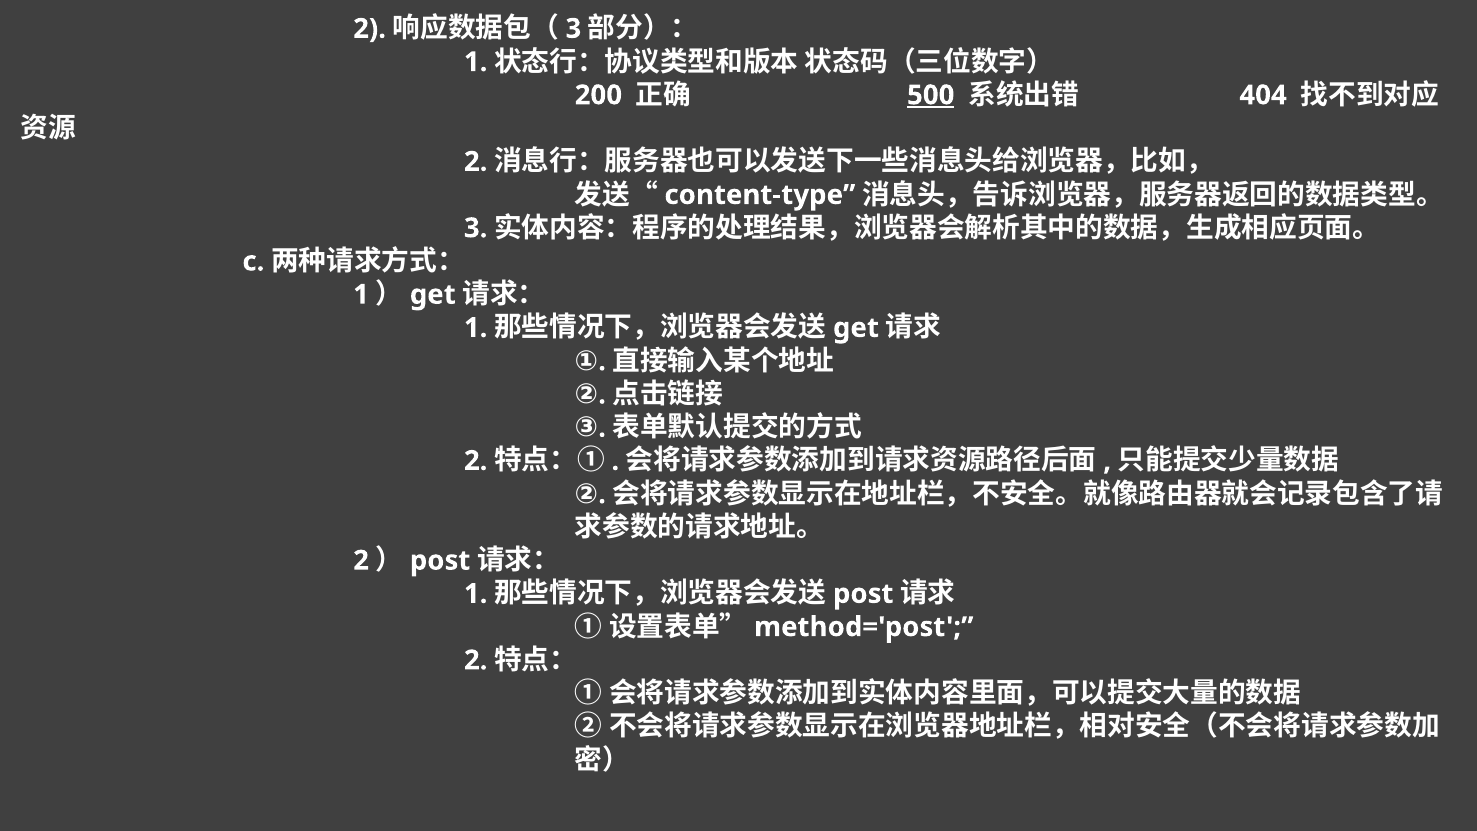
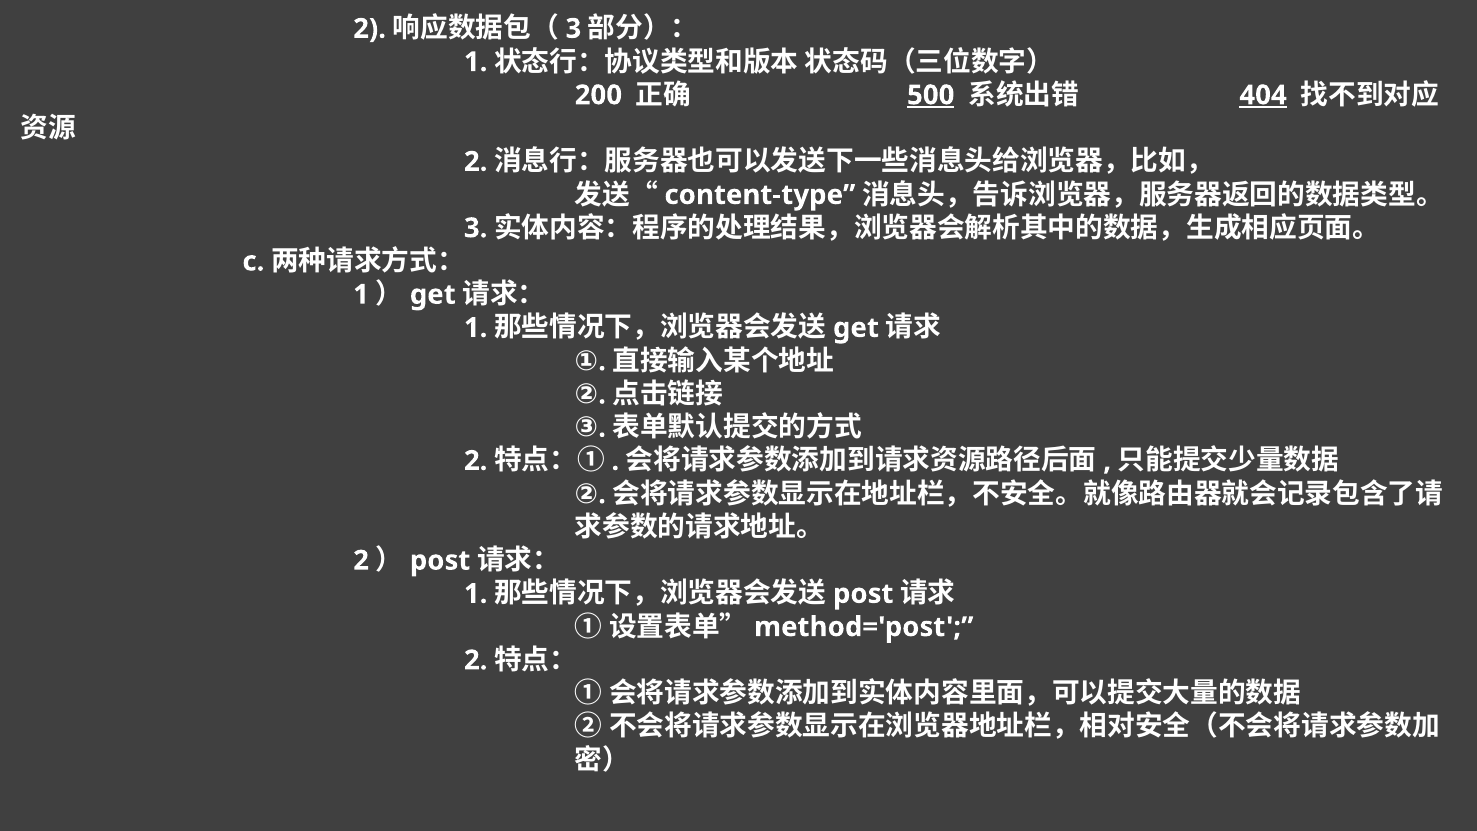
404 underline: none -> present
